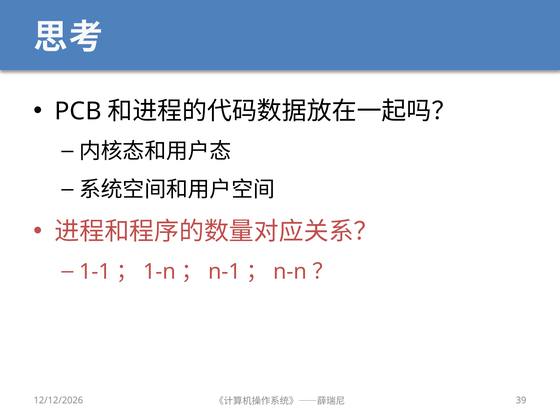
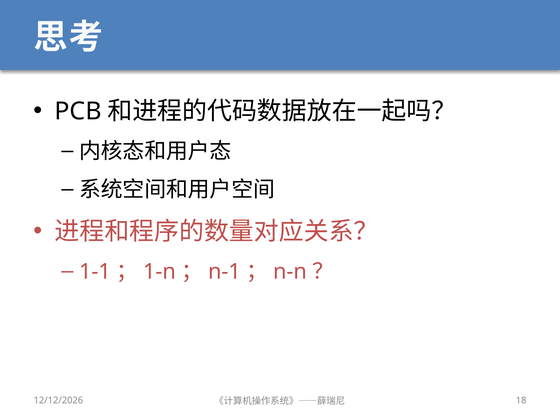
39: 39 -> 18
